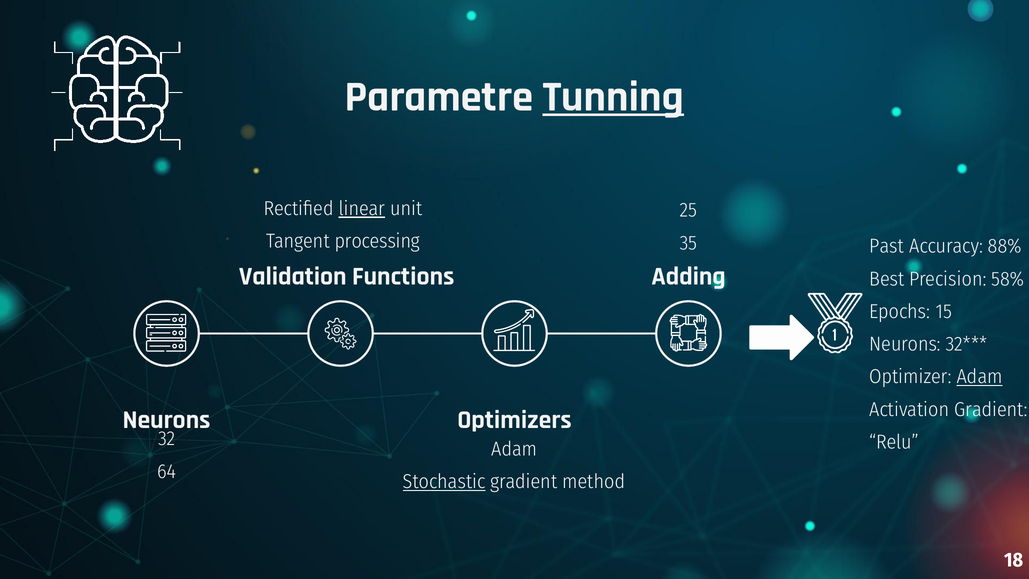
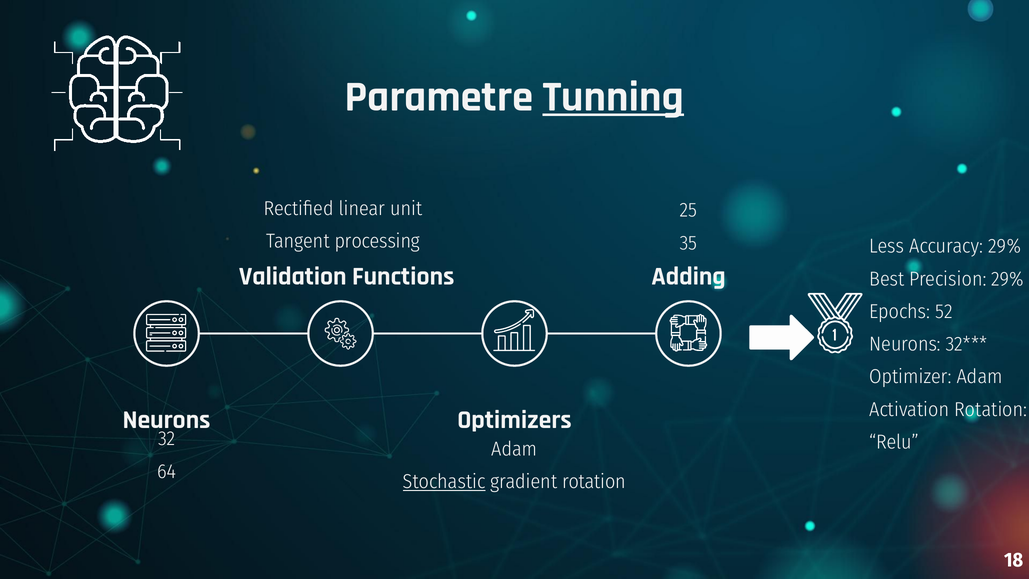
linear underline: present -> none
Past: Past -> Less
Accuracy 88%: 88% -> 29%
Precision 58%: 58% -> 29%
15: 15 -> 52
Adam at (980, 377) underline: present -> none
Activation Gradient: Gradient -> Rotation
gradient method: method -> rotation
